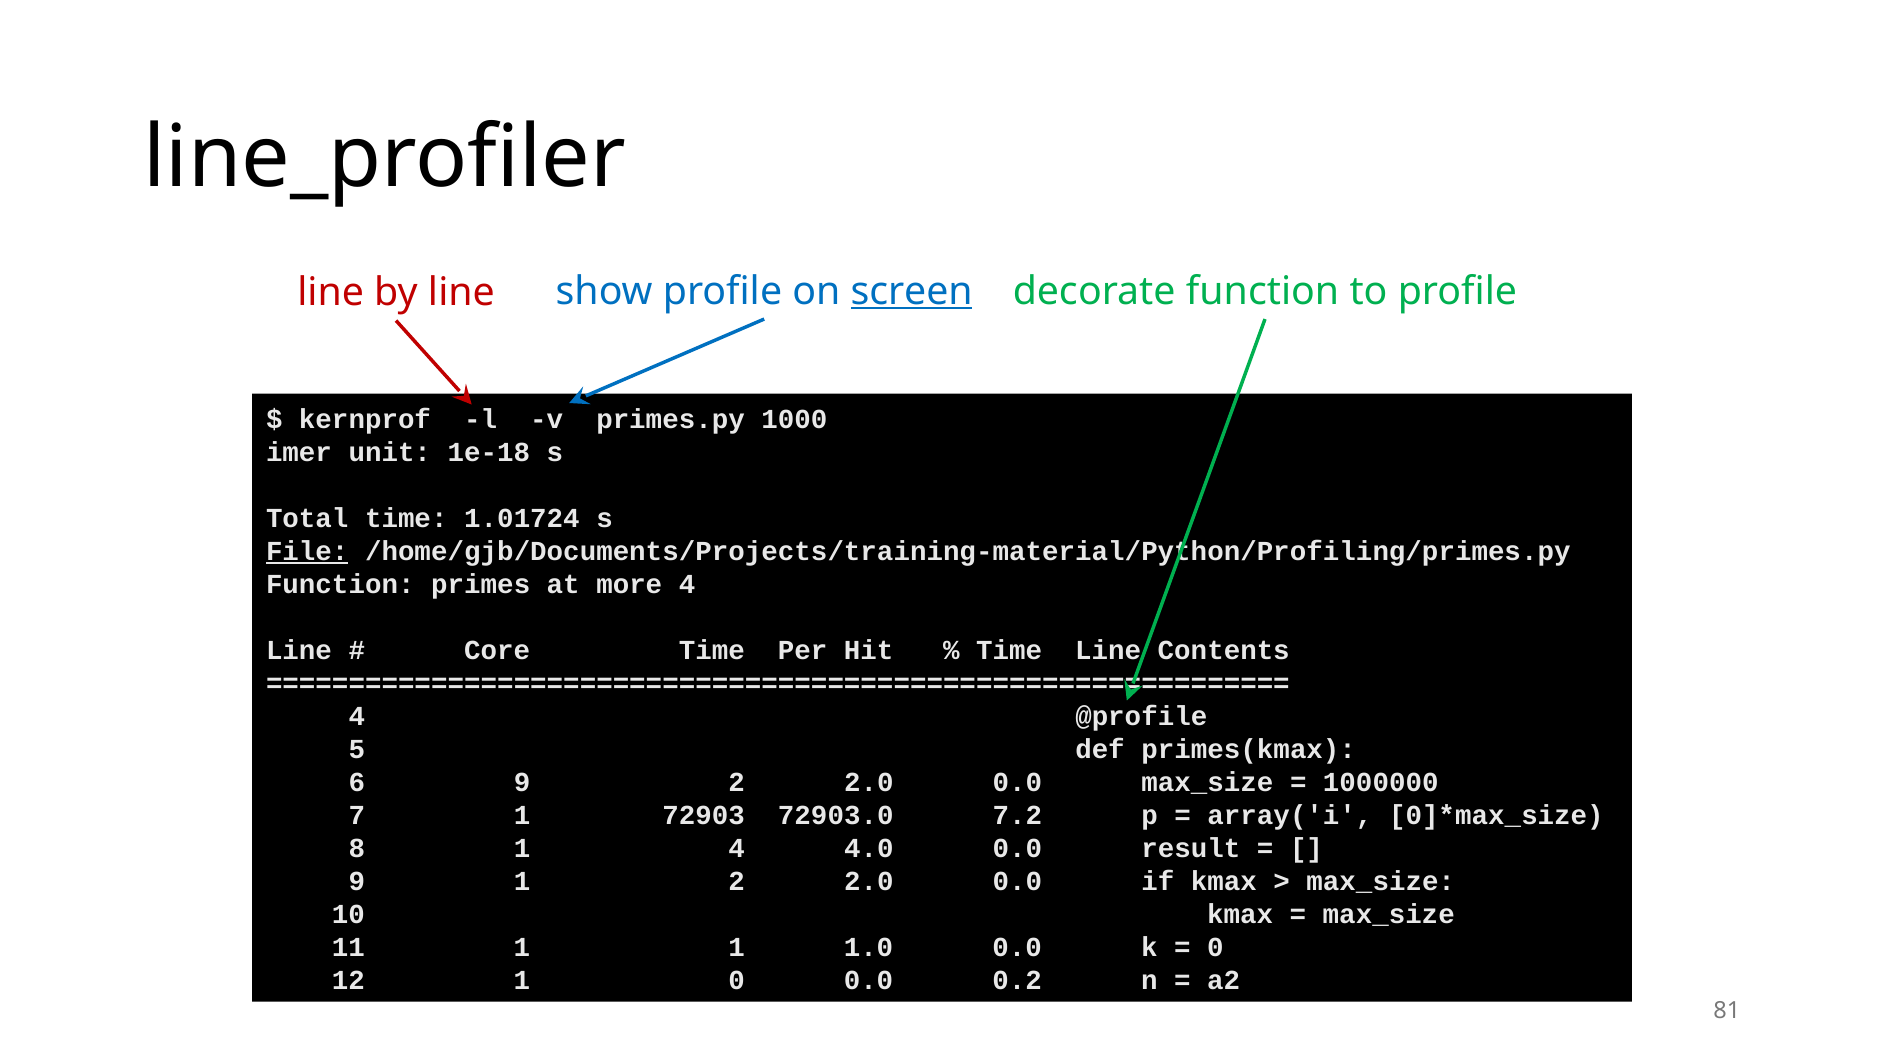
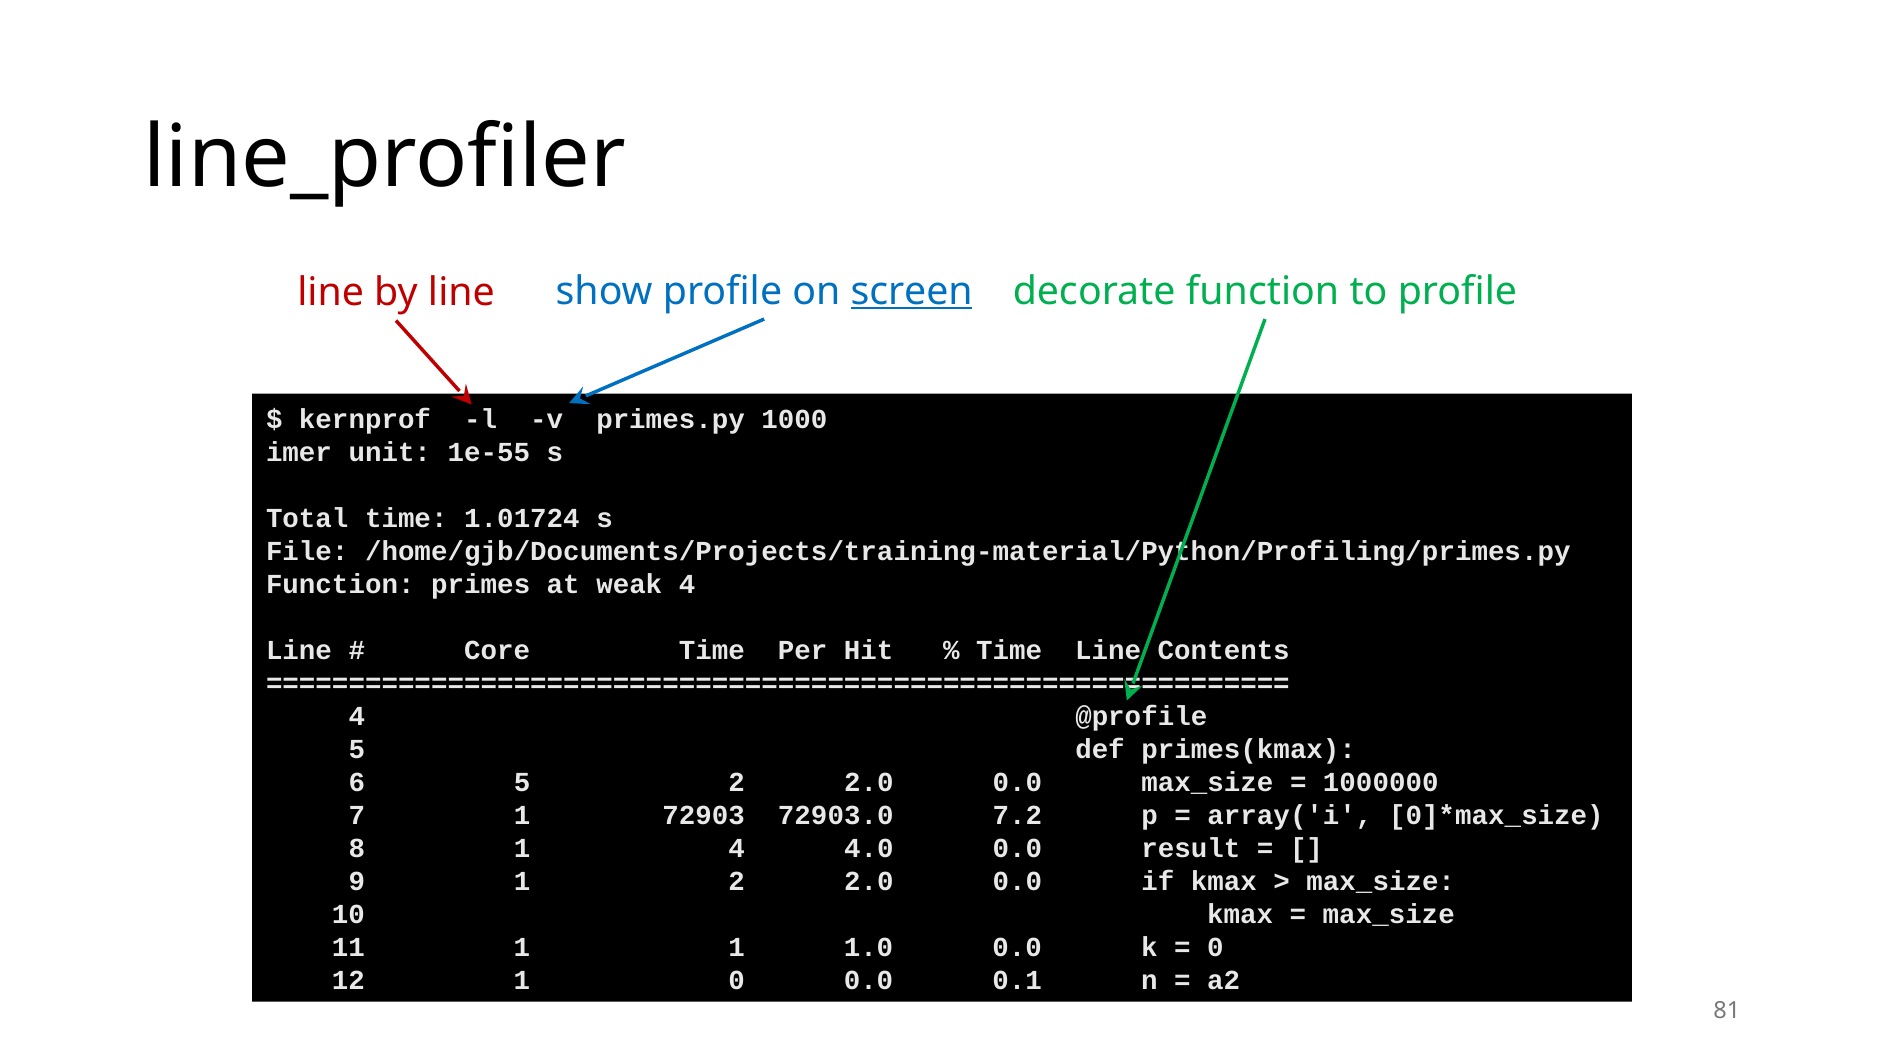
1e-18: 1e-18 -> 1e-55
File underline: present -> none
more: more -> weak
6 9: 9 -> 5
0.2: 0.2 -> 0.1
